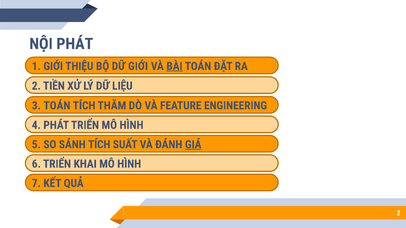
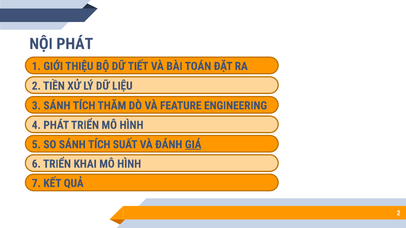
DỮ GIỚI: GIỚI -> TIẾT
BÀI underline: present -> none
3 TOÁN: TOÁN -> SÁNH
